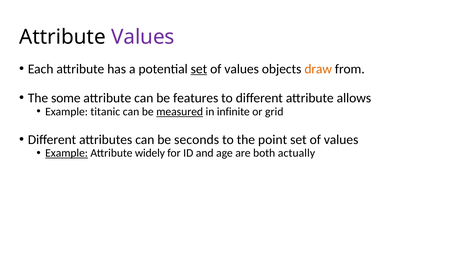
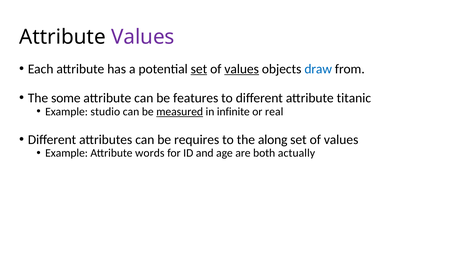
values at (242, 69) underline: none -> present
draw colour: orange -> blue
allows: allows -> titanic
titanic: titanic -> studio
grid: grid -> real
seconds: seconds -> requires
point: point -> along
Example at (67, 153) underline: present -> none
widely: widely -> words
